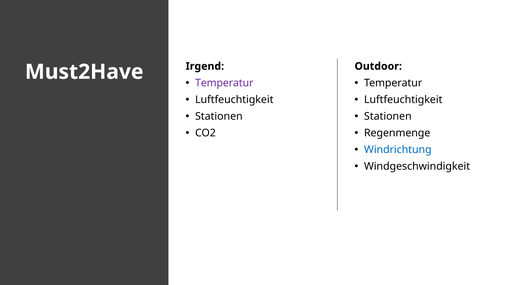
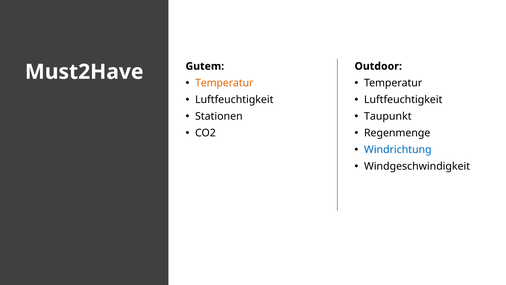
Irgend: Irgend -> Gutem
Temperatur at (224, 83) colour: purple -> orange
Stationen at (388, 116): Stationen -> Taupunkt
